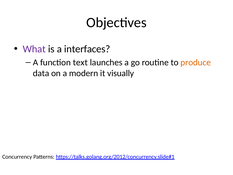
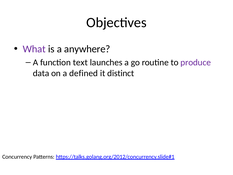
interfaces: interfaces -> anywhere
produce colour: orange -> purple
modern: modern -> defined
visually: visually -> distinct
